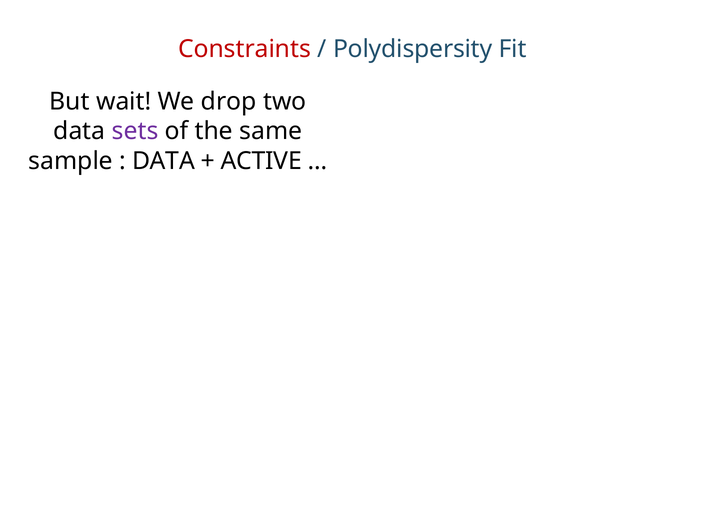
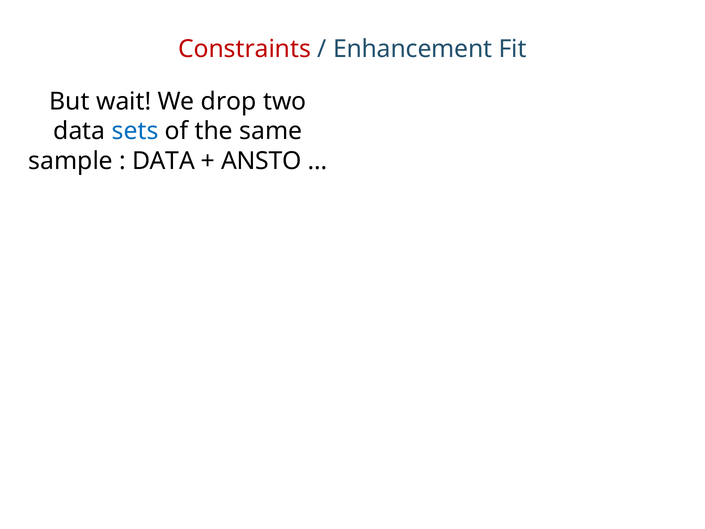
Polydispersity: Polydispersity -> Enhancement
sets colour: purple -> blue
ACTIVE: ACTIVE -> ANSTO
